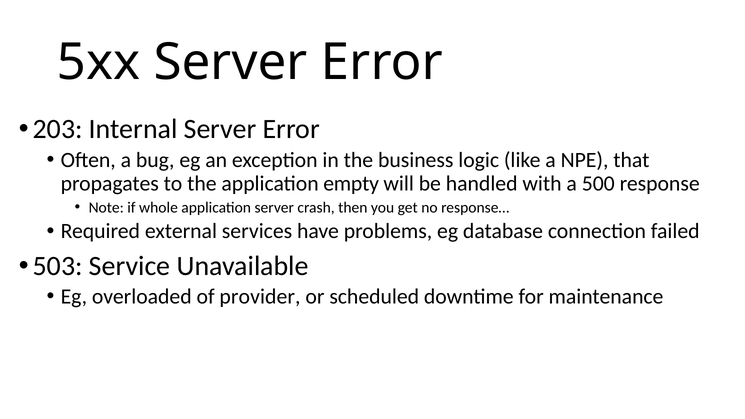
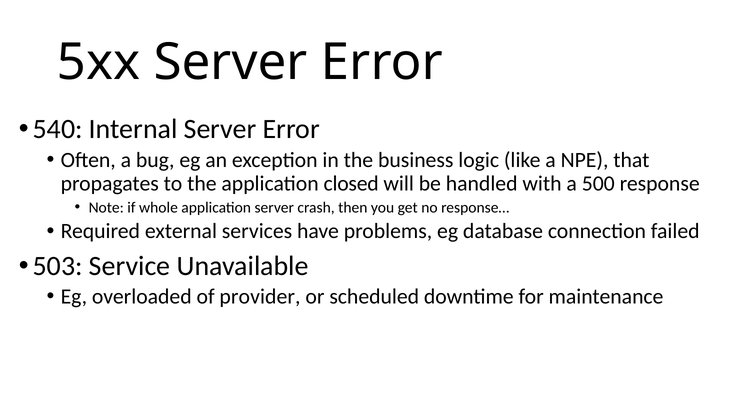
203: 203 -> 540
empty: empty -> closed
